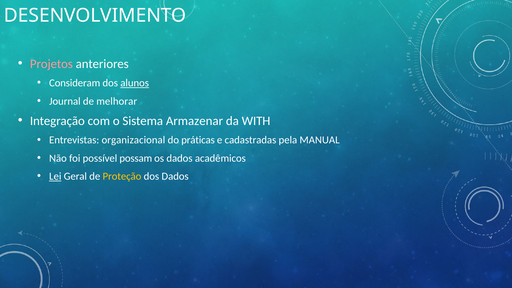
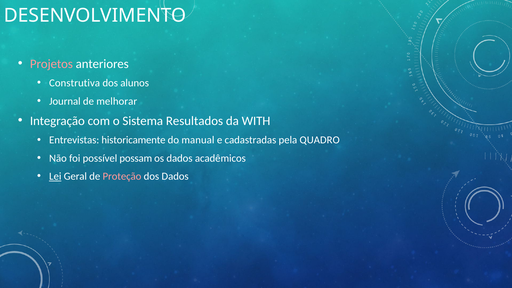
Consideram: Consideram -> Construtiva
alunos underline: present -> none
Armazenar: Armazenar -> Resultados
organizacional: organizacional -> historicamente
práticas: práticas -> manual
MANUAL: MANUAL -> QUADRO
Proteção colour: yellow -> pink
